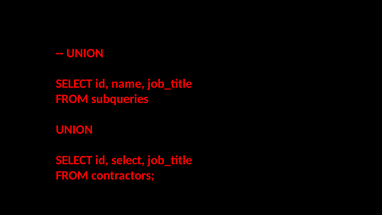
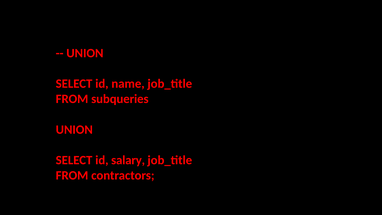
id select: select -> salary
